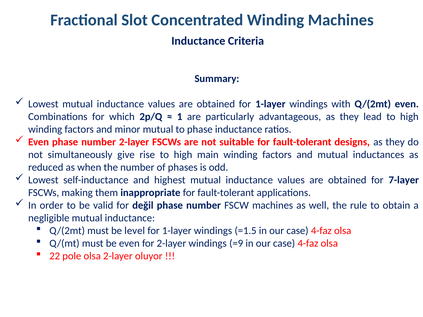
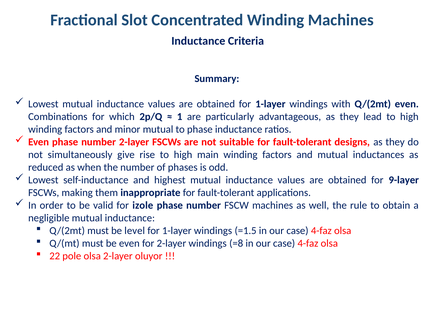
7-layer: 7-layer -> 9-layer
değil: değil -> izole
=9: =9 -> =8
